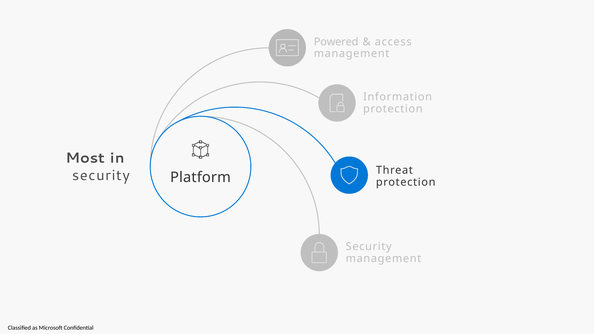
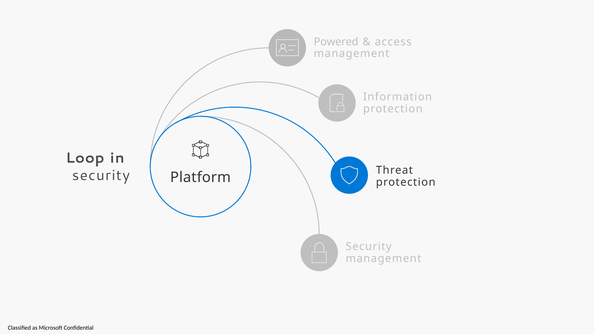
Most: Most -> Loop
